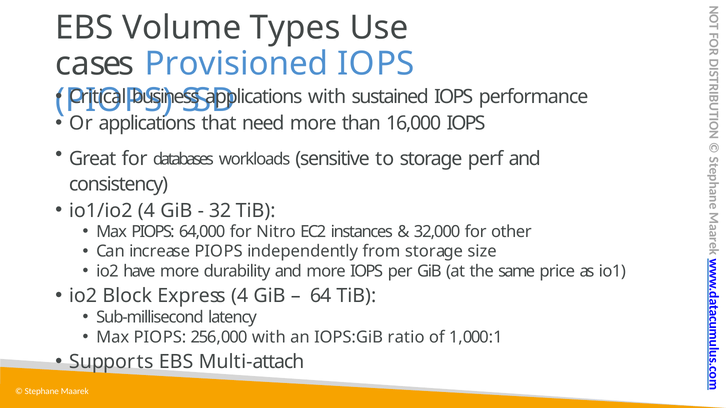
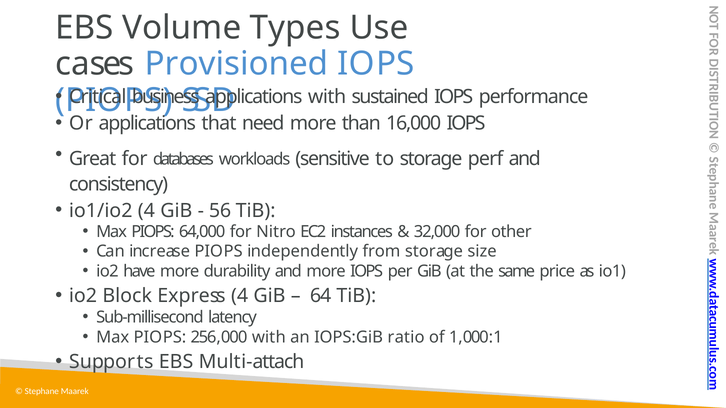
32: 32 -> 56
